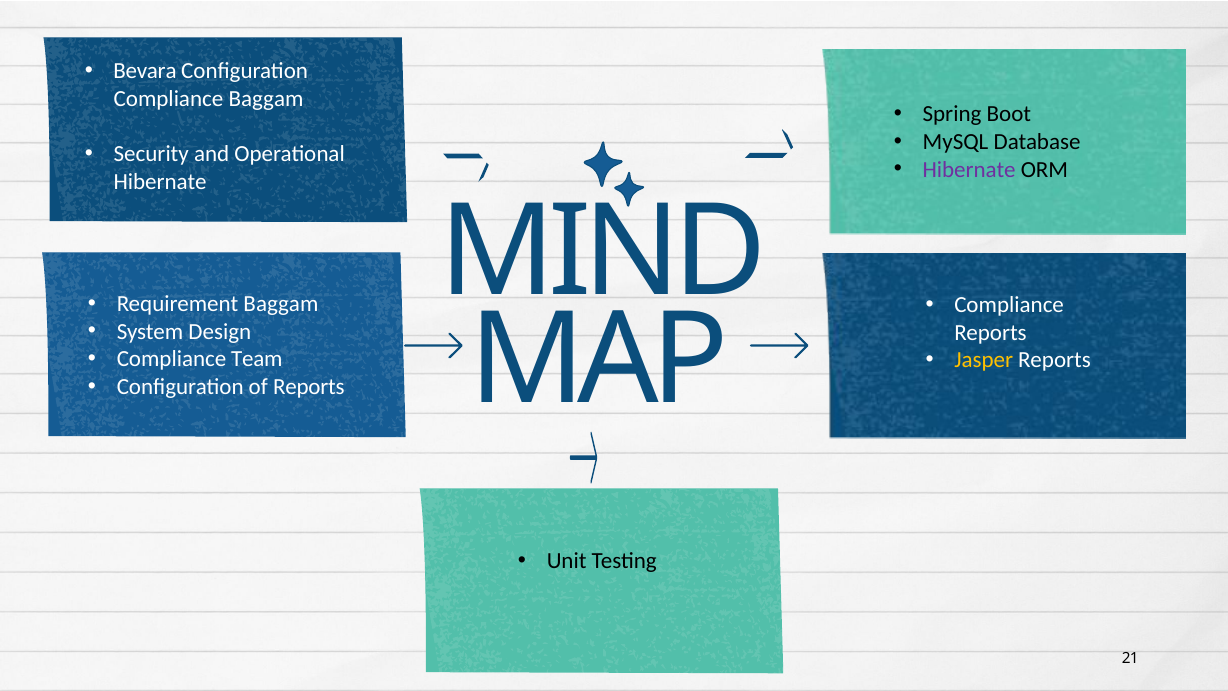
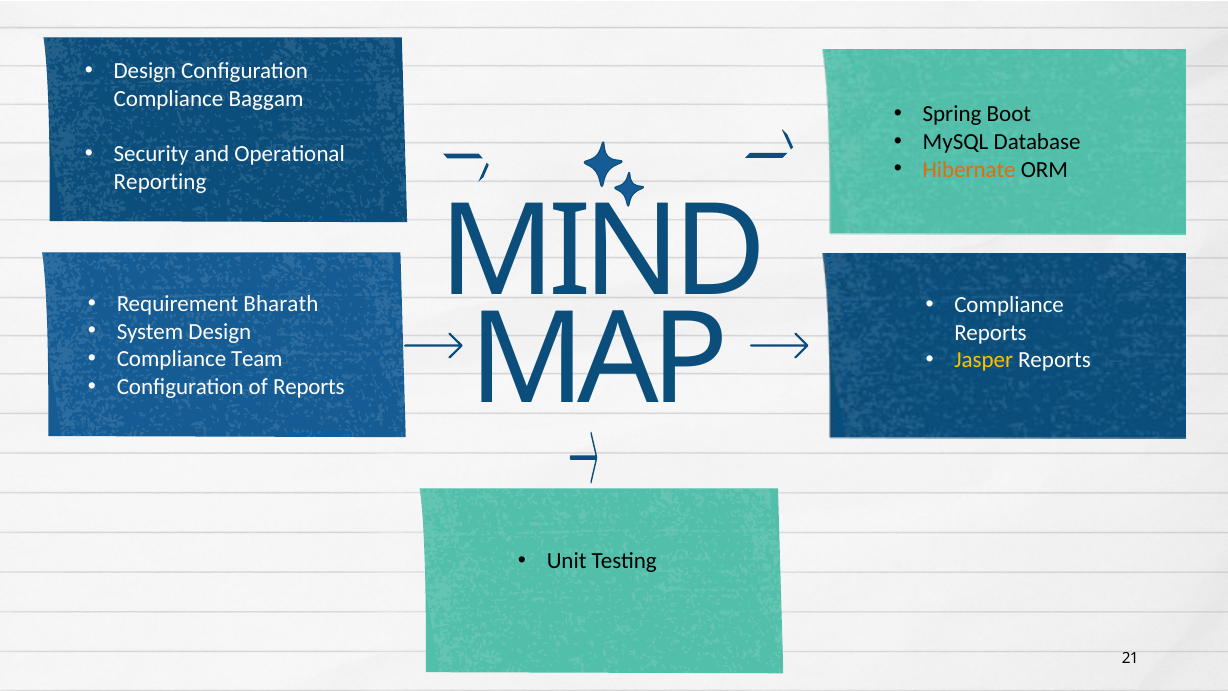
Bevara at (145, 71): Bevara -> Design
Hibernate at (969, 169) colour: purple -> orange
Hibernate at (160, 182): Hibernate -> Reporting
Requirement Baggam: Baggam -> Bharath
